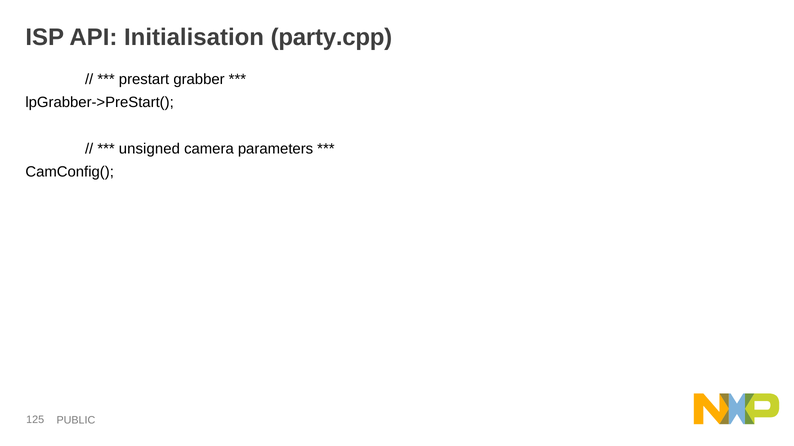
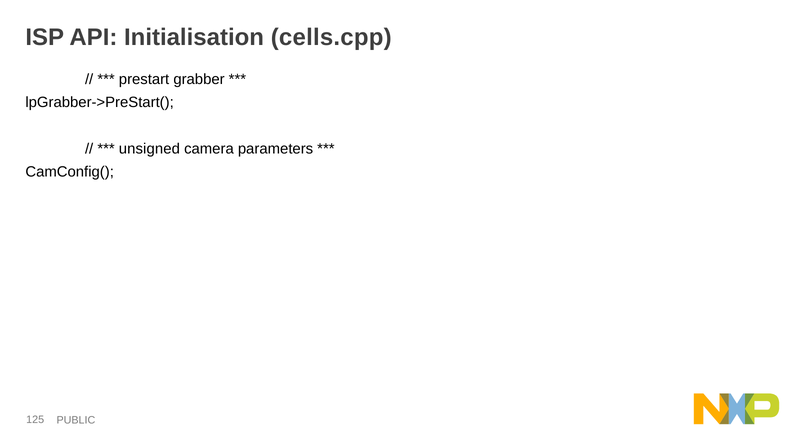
party.cpp: party.cpp -> cells.cpp
